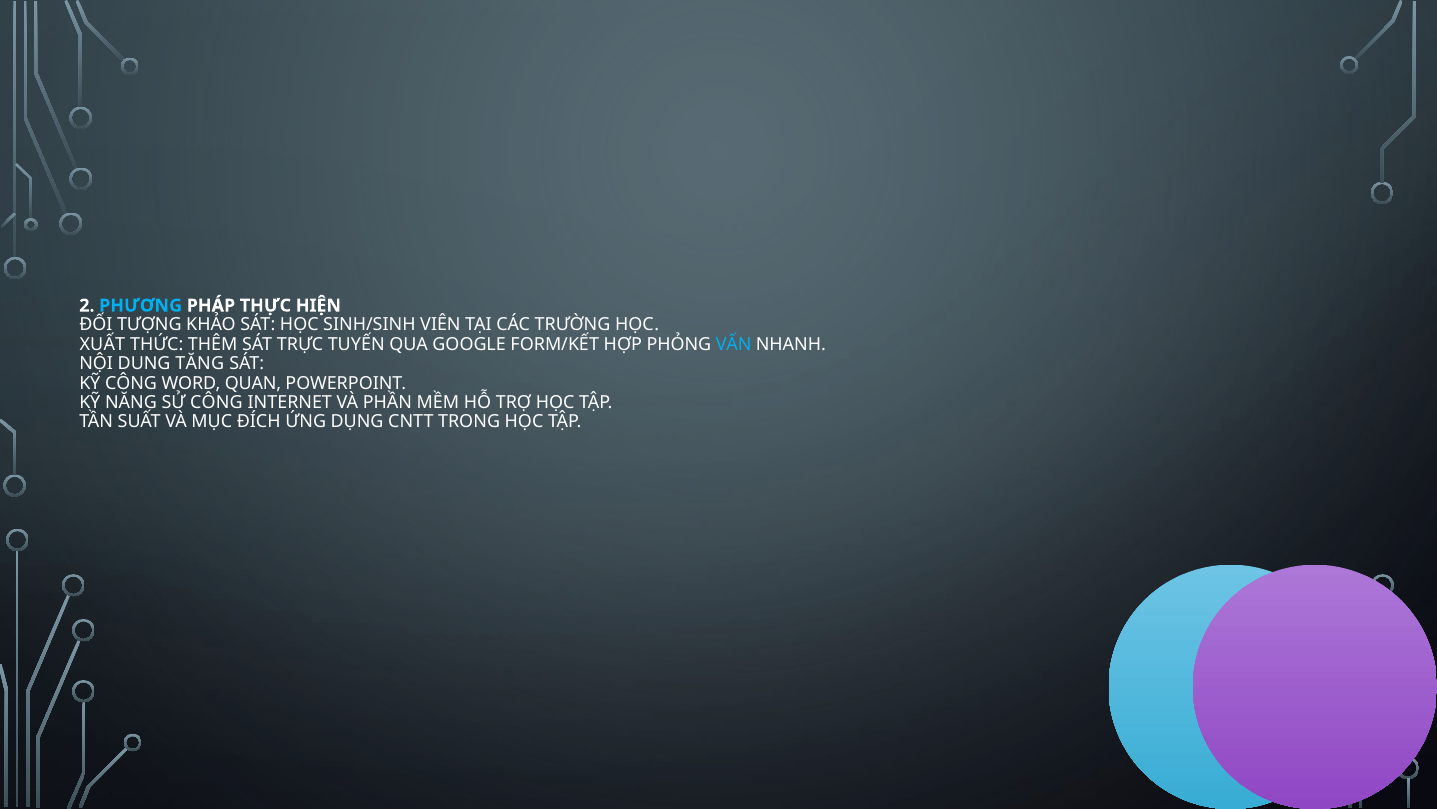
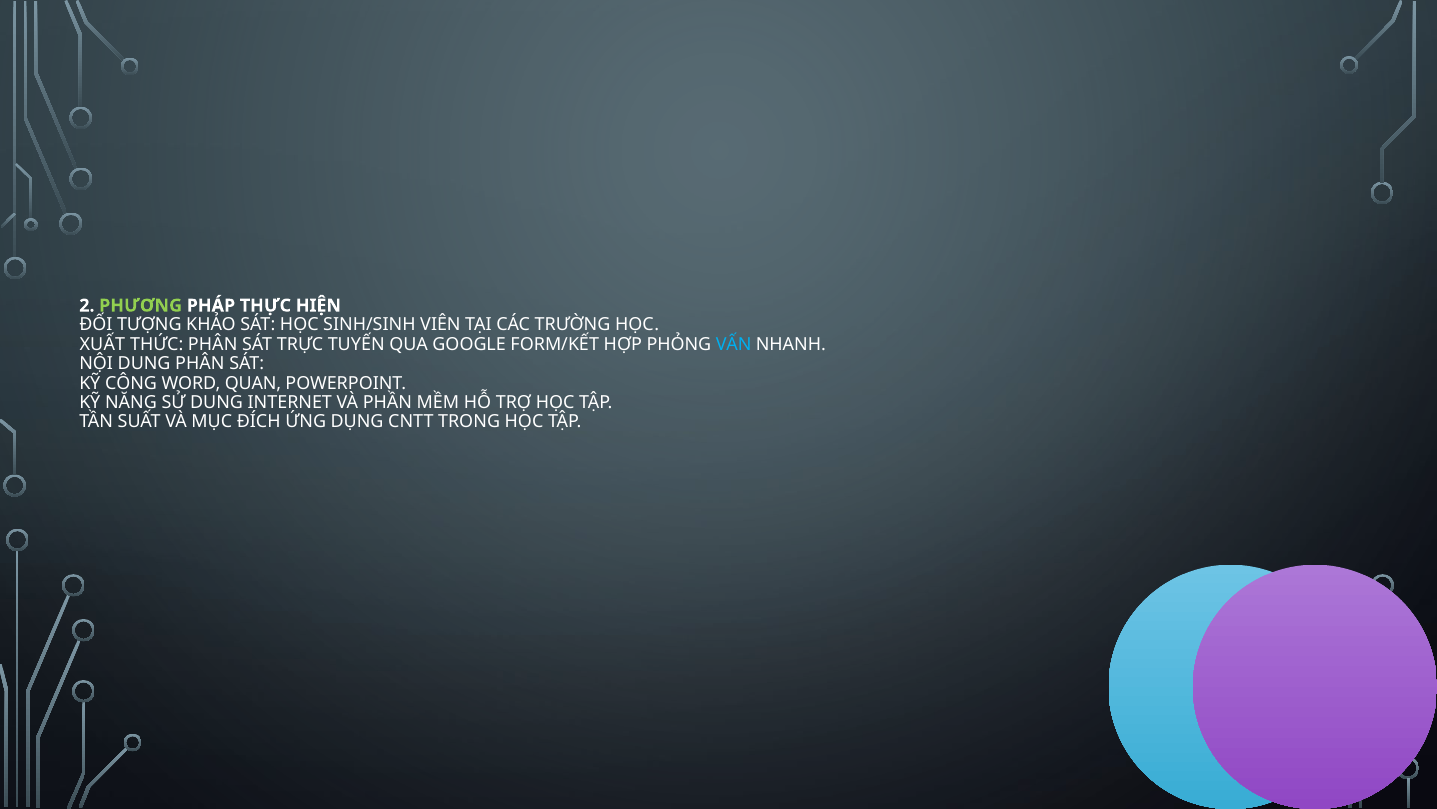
PHƯƠNG colour: light blue -> light green
THỨC THÊM: THÊM -> PHÂN
DUNG TĂNG: TĂNG -> PHÂN
SỬ CÔNG: CÔNG -> DUNG
